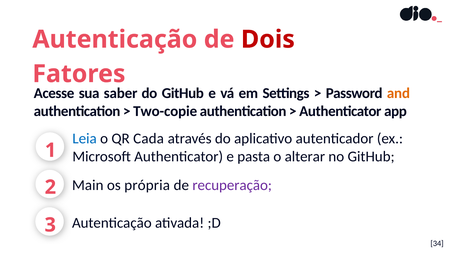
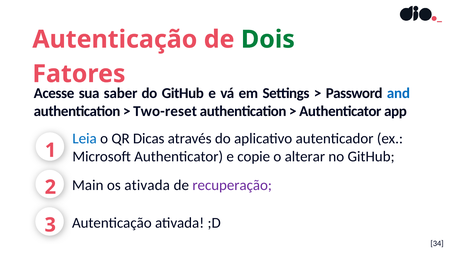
Dois colour: red -> green
and colour: orange -> blue
Two-copie: Two-copie -> Two-reset
Cada: Cada -> Dicas
pasta: pasta -> copie
os própria: própria -> ativada
